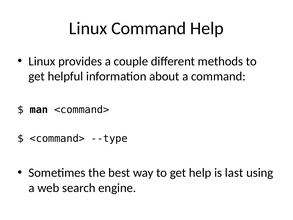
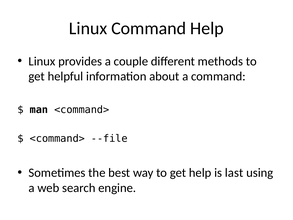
--type: --type -> --file
